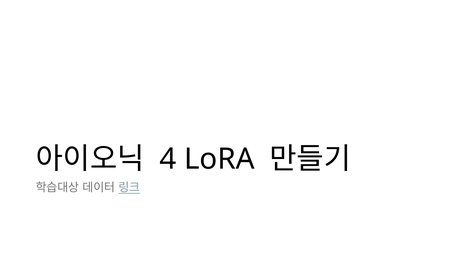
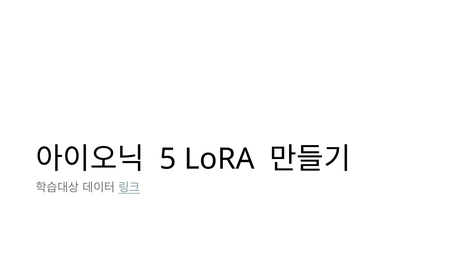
4: 4 -> 5
